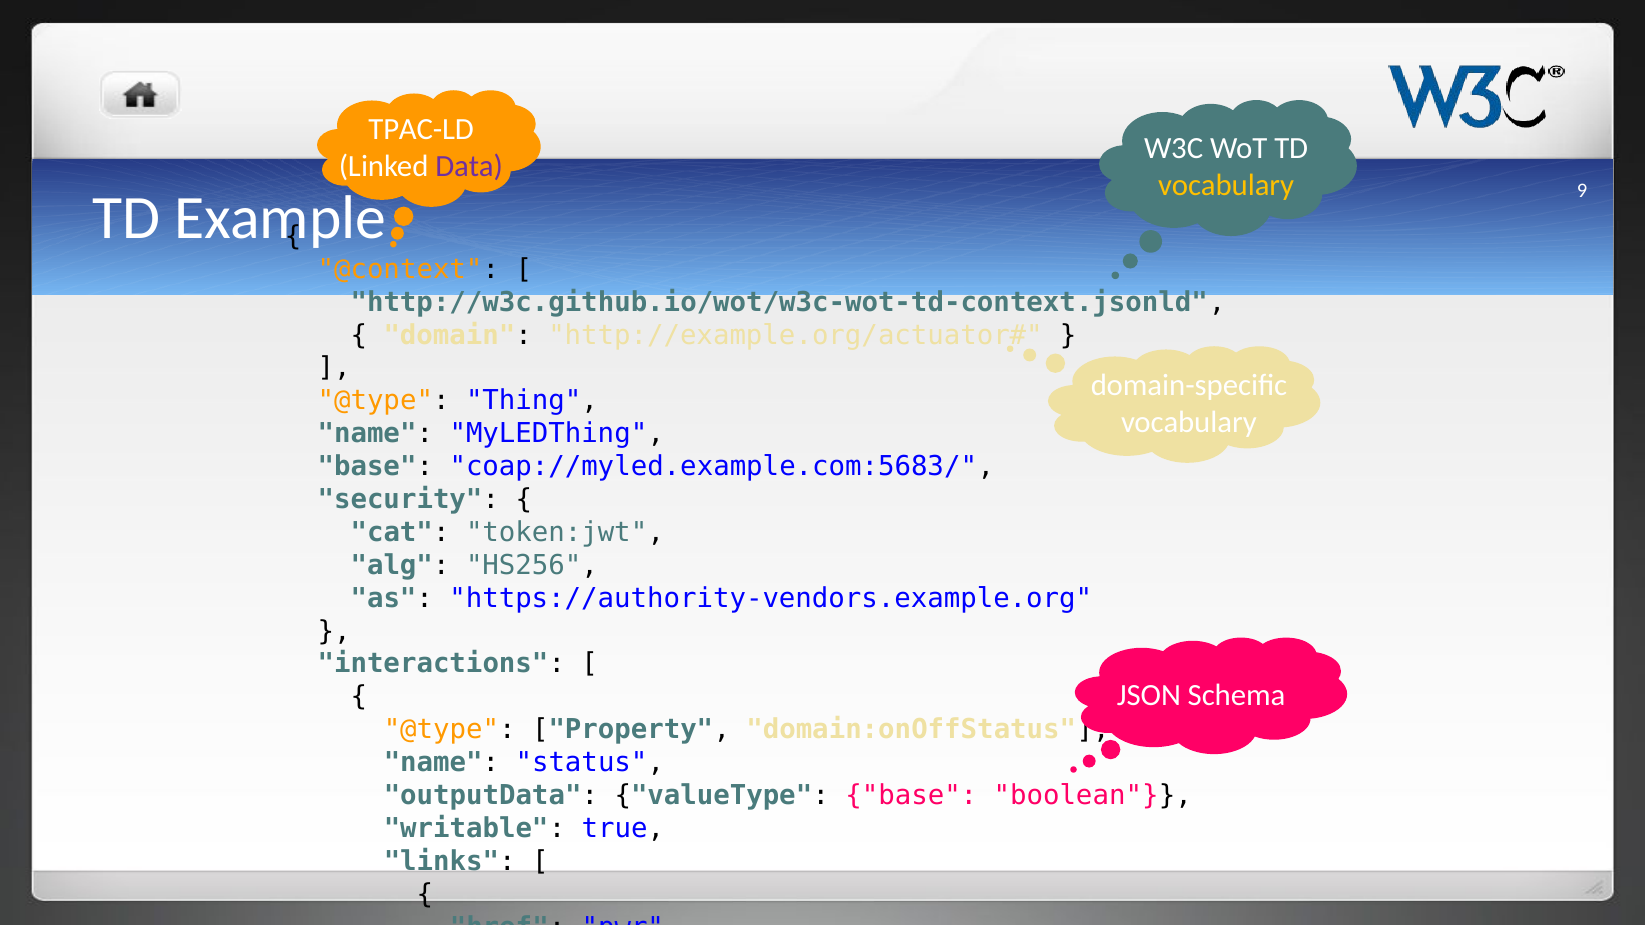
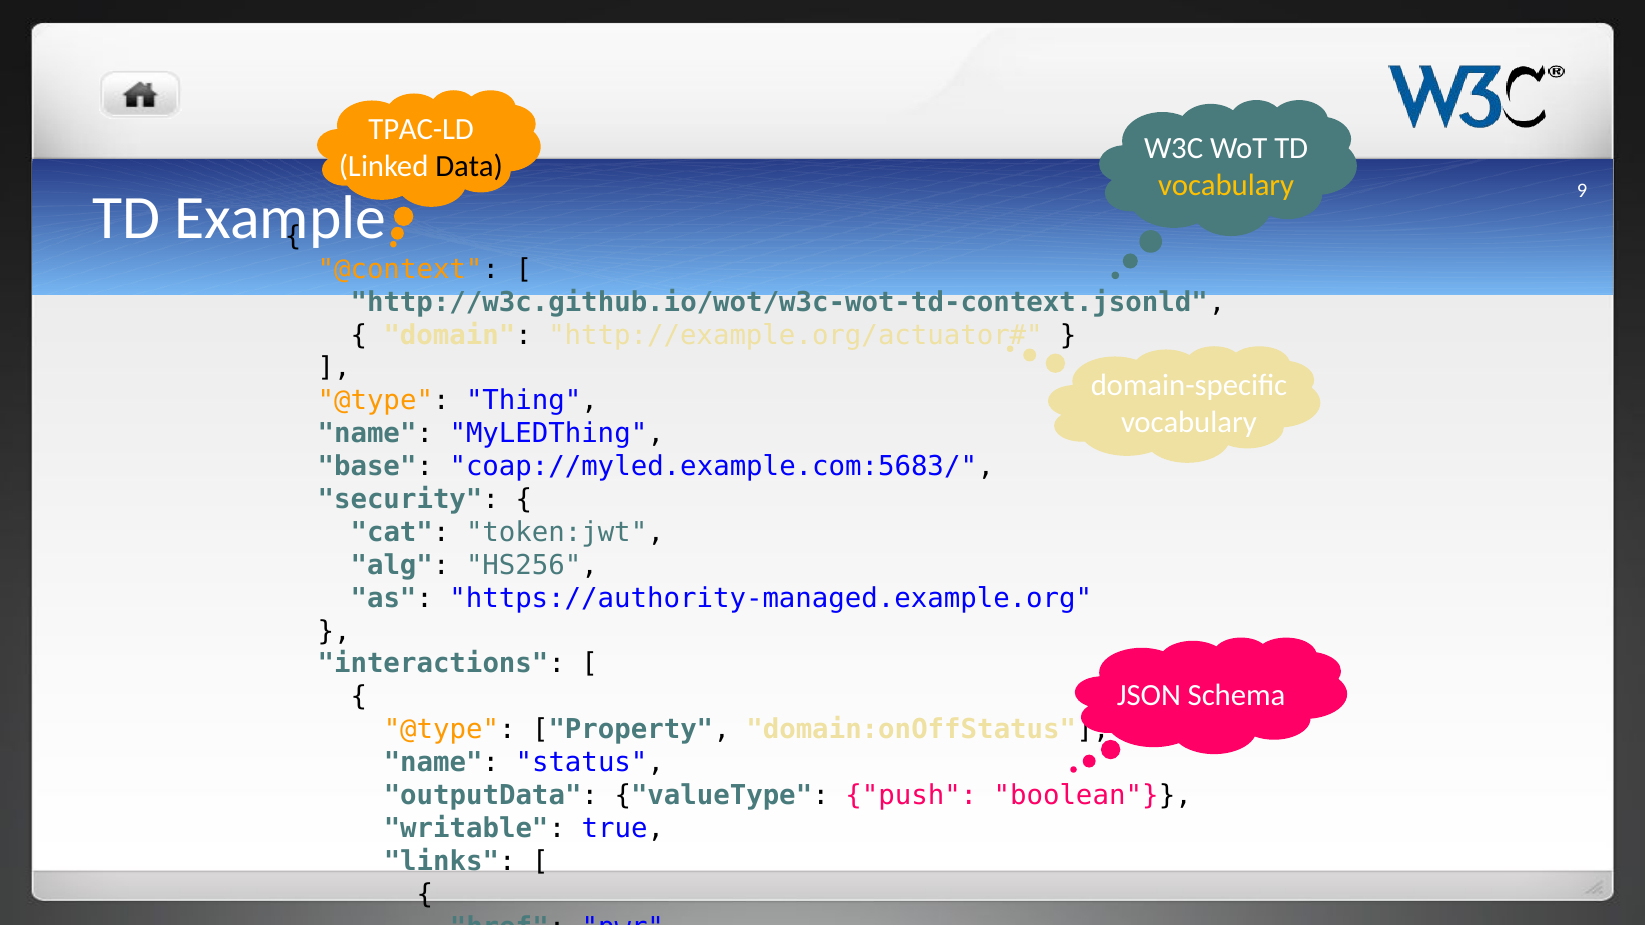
Data colour: purple -> black
https://authority-vendors.example.org: https://authority-vendors.example.org -> https://authority-managed.example.org
valueType base: base -> push
